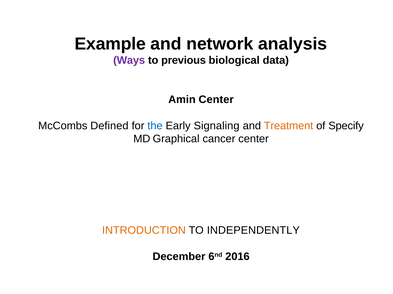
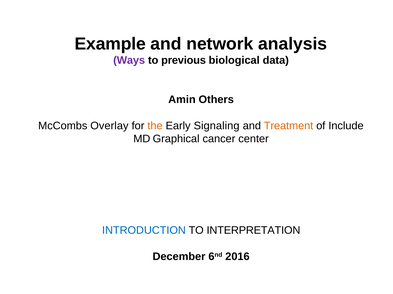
Amin Center: Center -> Others
Defined: Defined -> Overlay
the colour: blue -> orange
Specify: Specify -> Include
INTRODUCTION colour: orange -> blue
INDEPENDENTLY: INDEPENDENTLY -> INTERPRETATION
